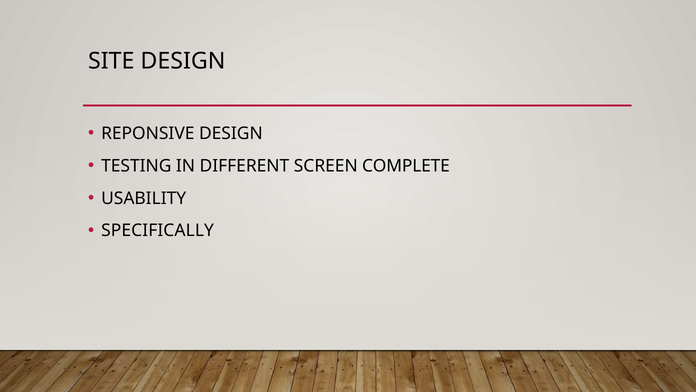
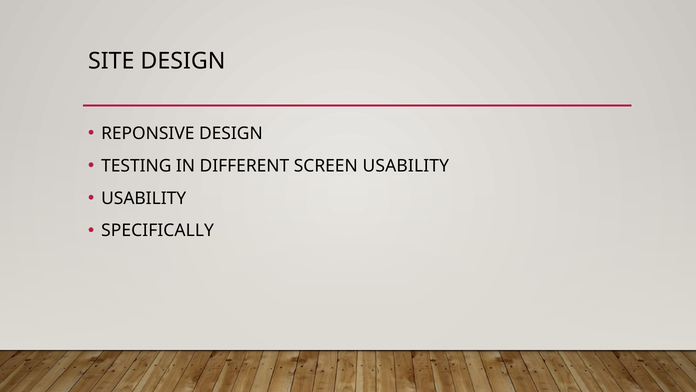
SCREEN COMPLETE: COMPLETE -> USABILITY
